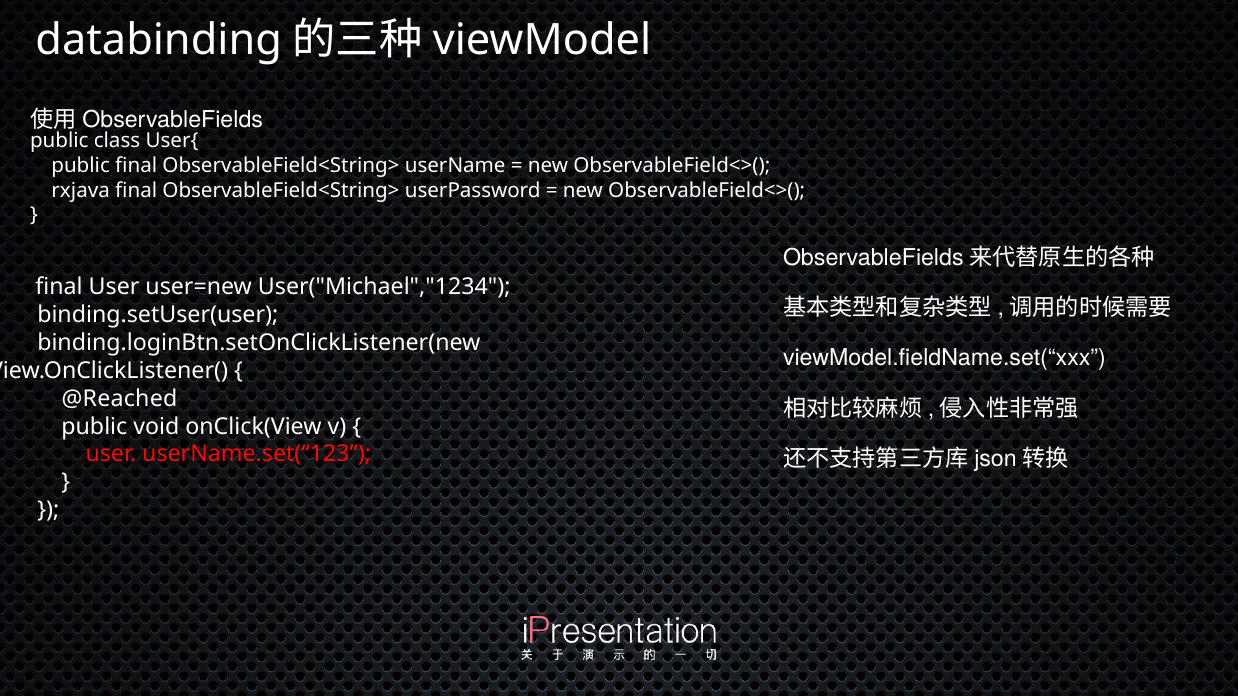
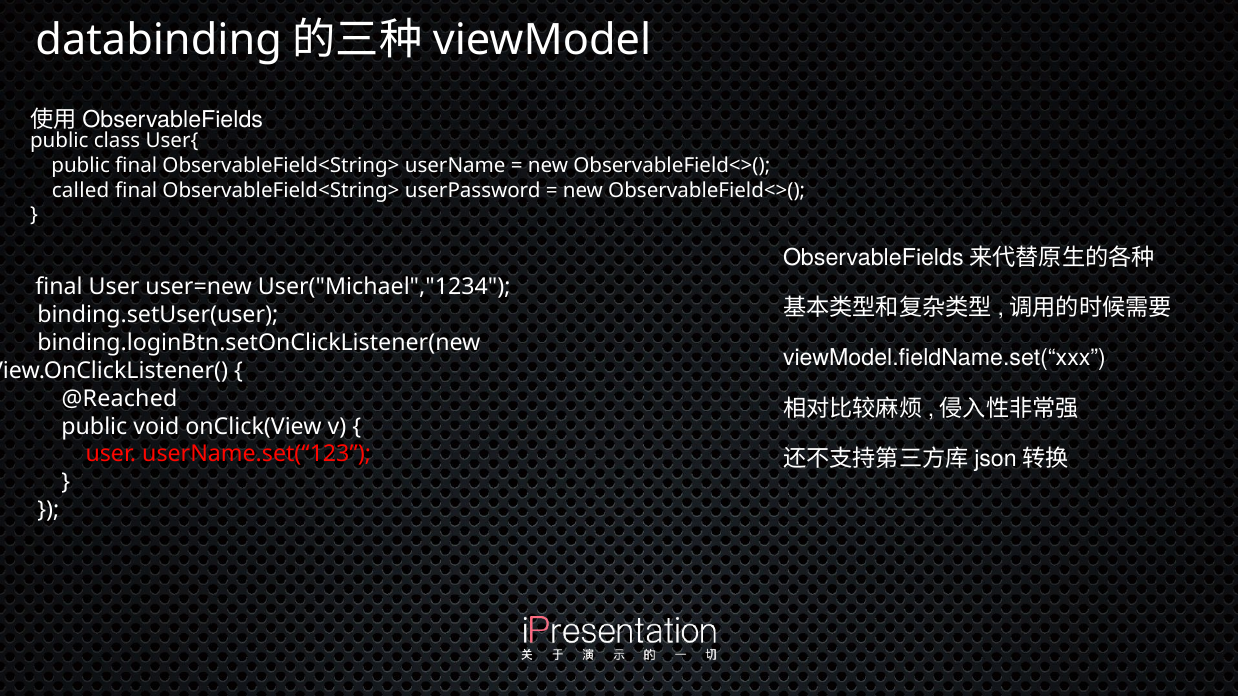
rxjava: rxjava -> called
